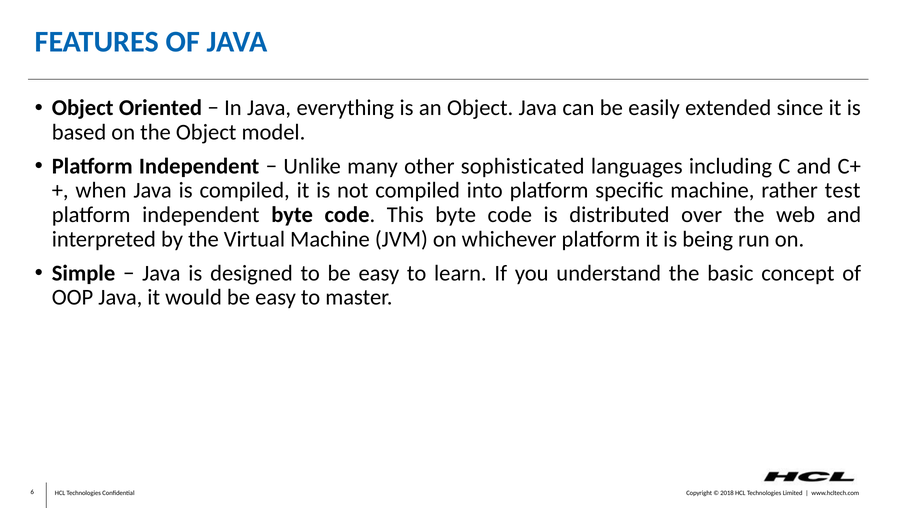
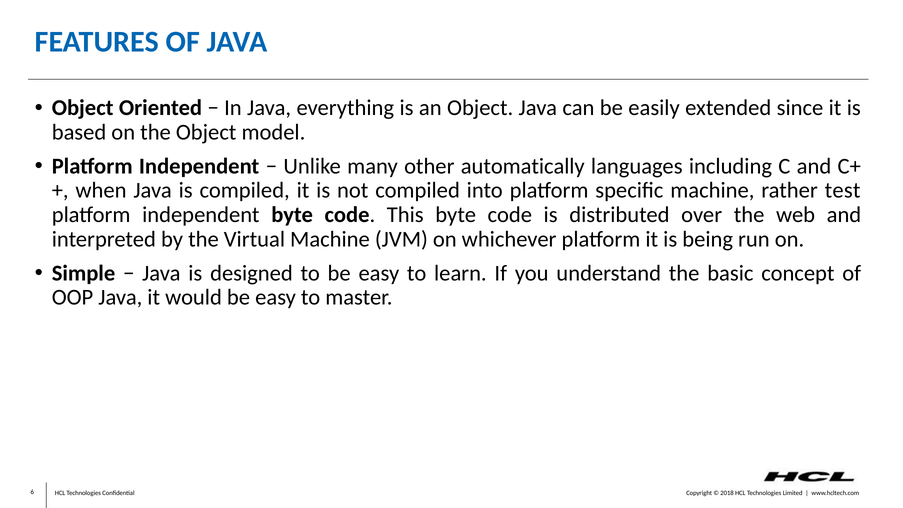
sophisticated: sophisticated -> automatically
